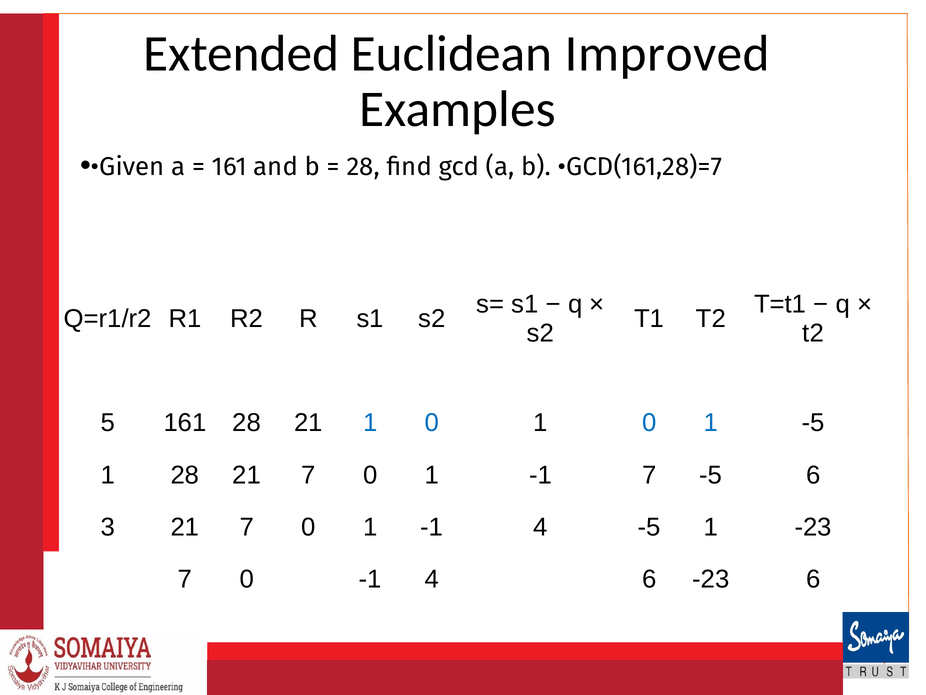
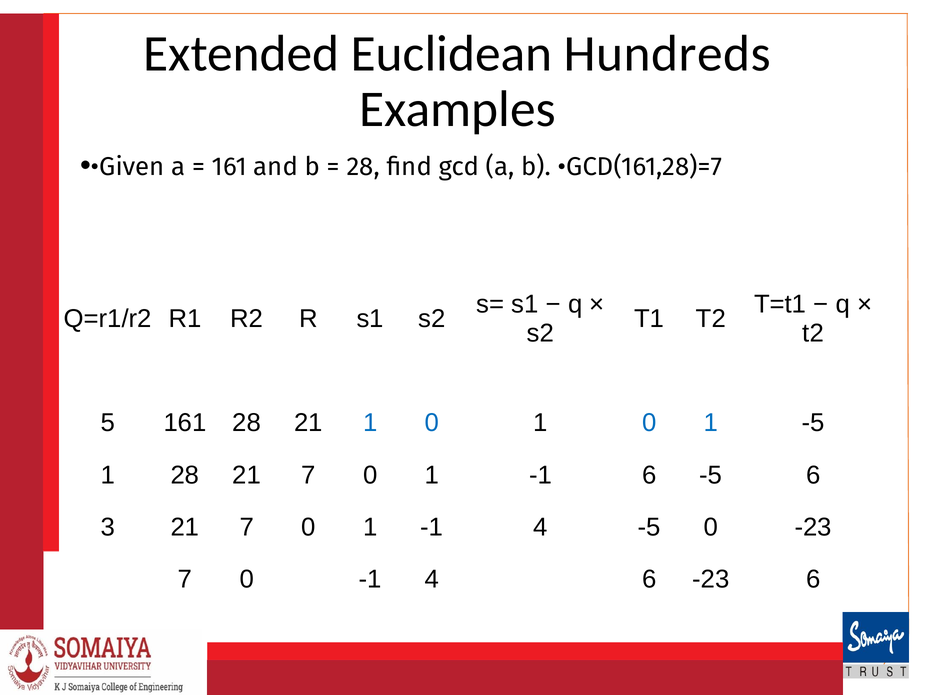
Improved: Improved -> Hundreds
-1 7: 7 -> 6
4 -5 1: 1 -> 0
